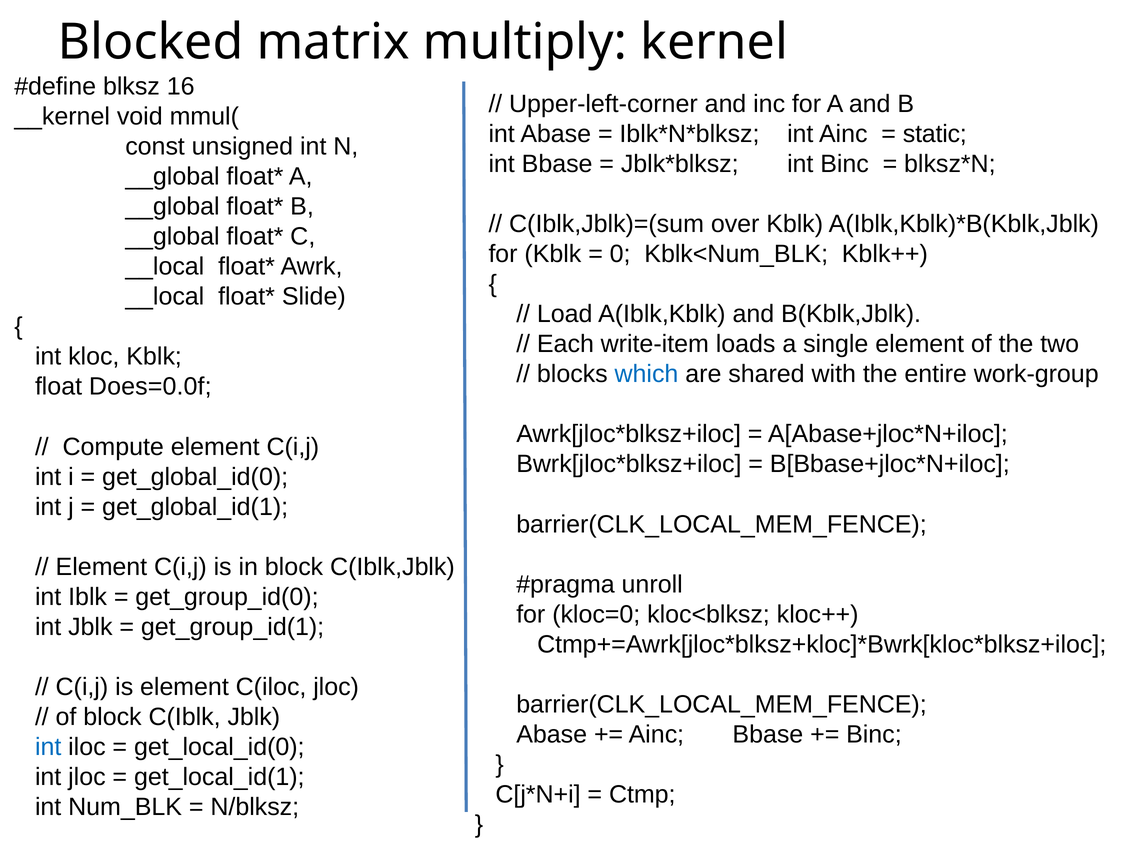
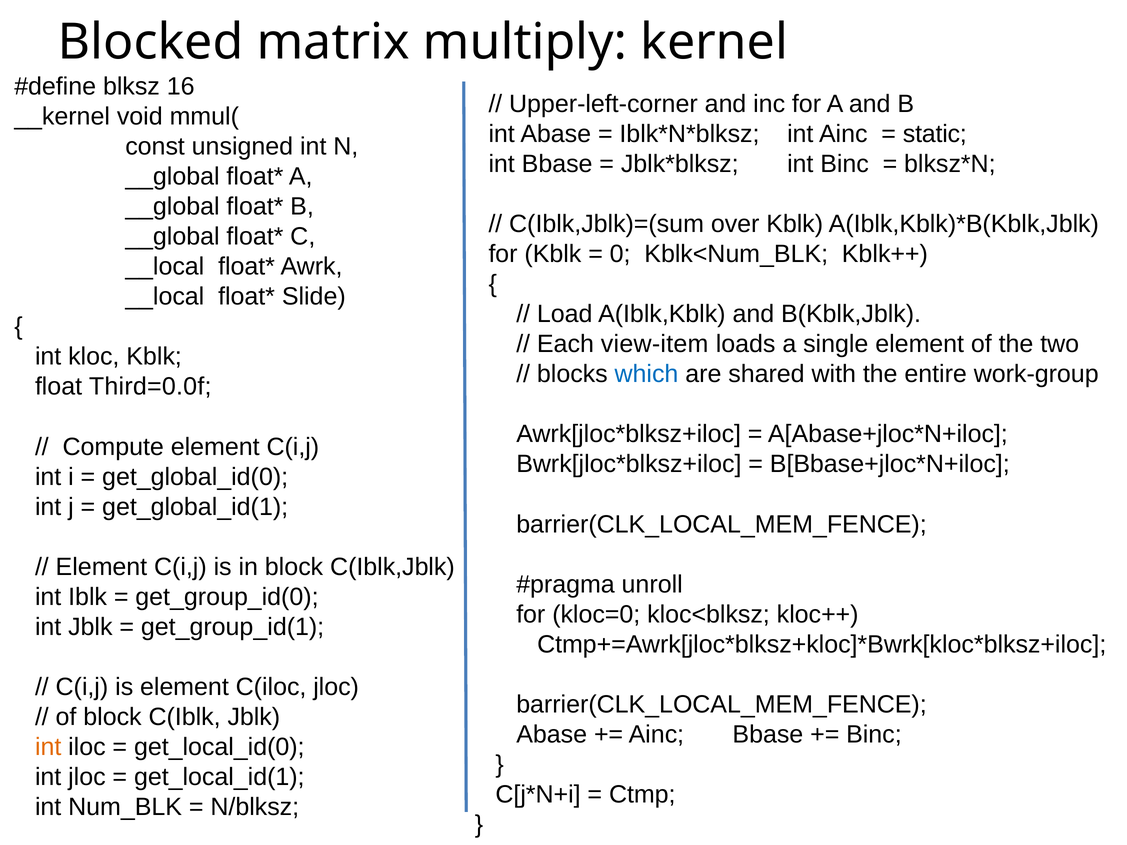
write-item: write-item -> view-item
Does=0.0f: Does=0.0f -> Third=0.0f
int at (48, 747) colour: blue -> orange
